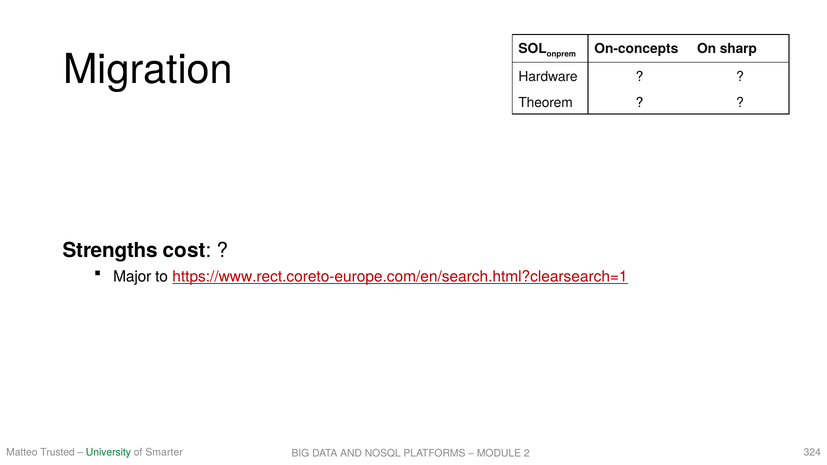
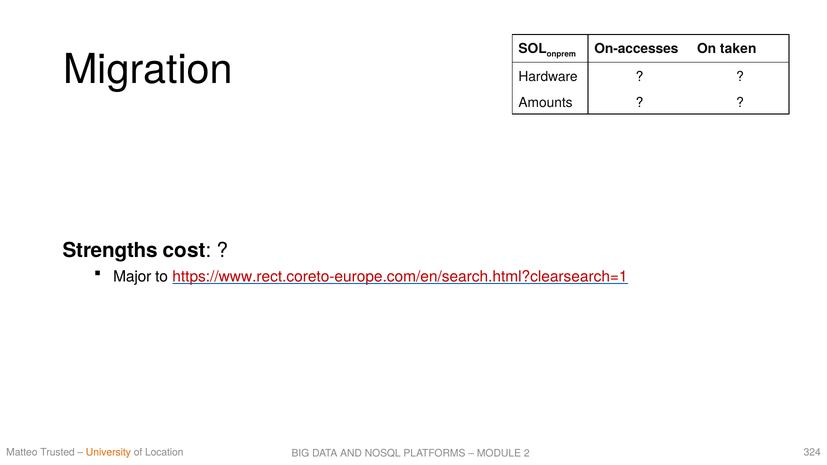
On-concepts: On-concepts -> On-accesses
sharp: sharp -> taken
Theorem: Theorem -> Amounts
University colour: green -> orange
Smarter: Smarter -> Location
